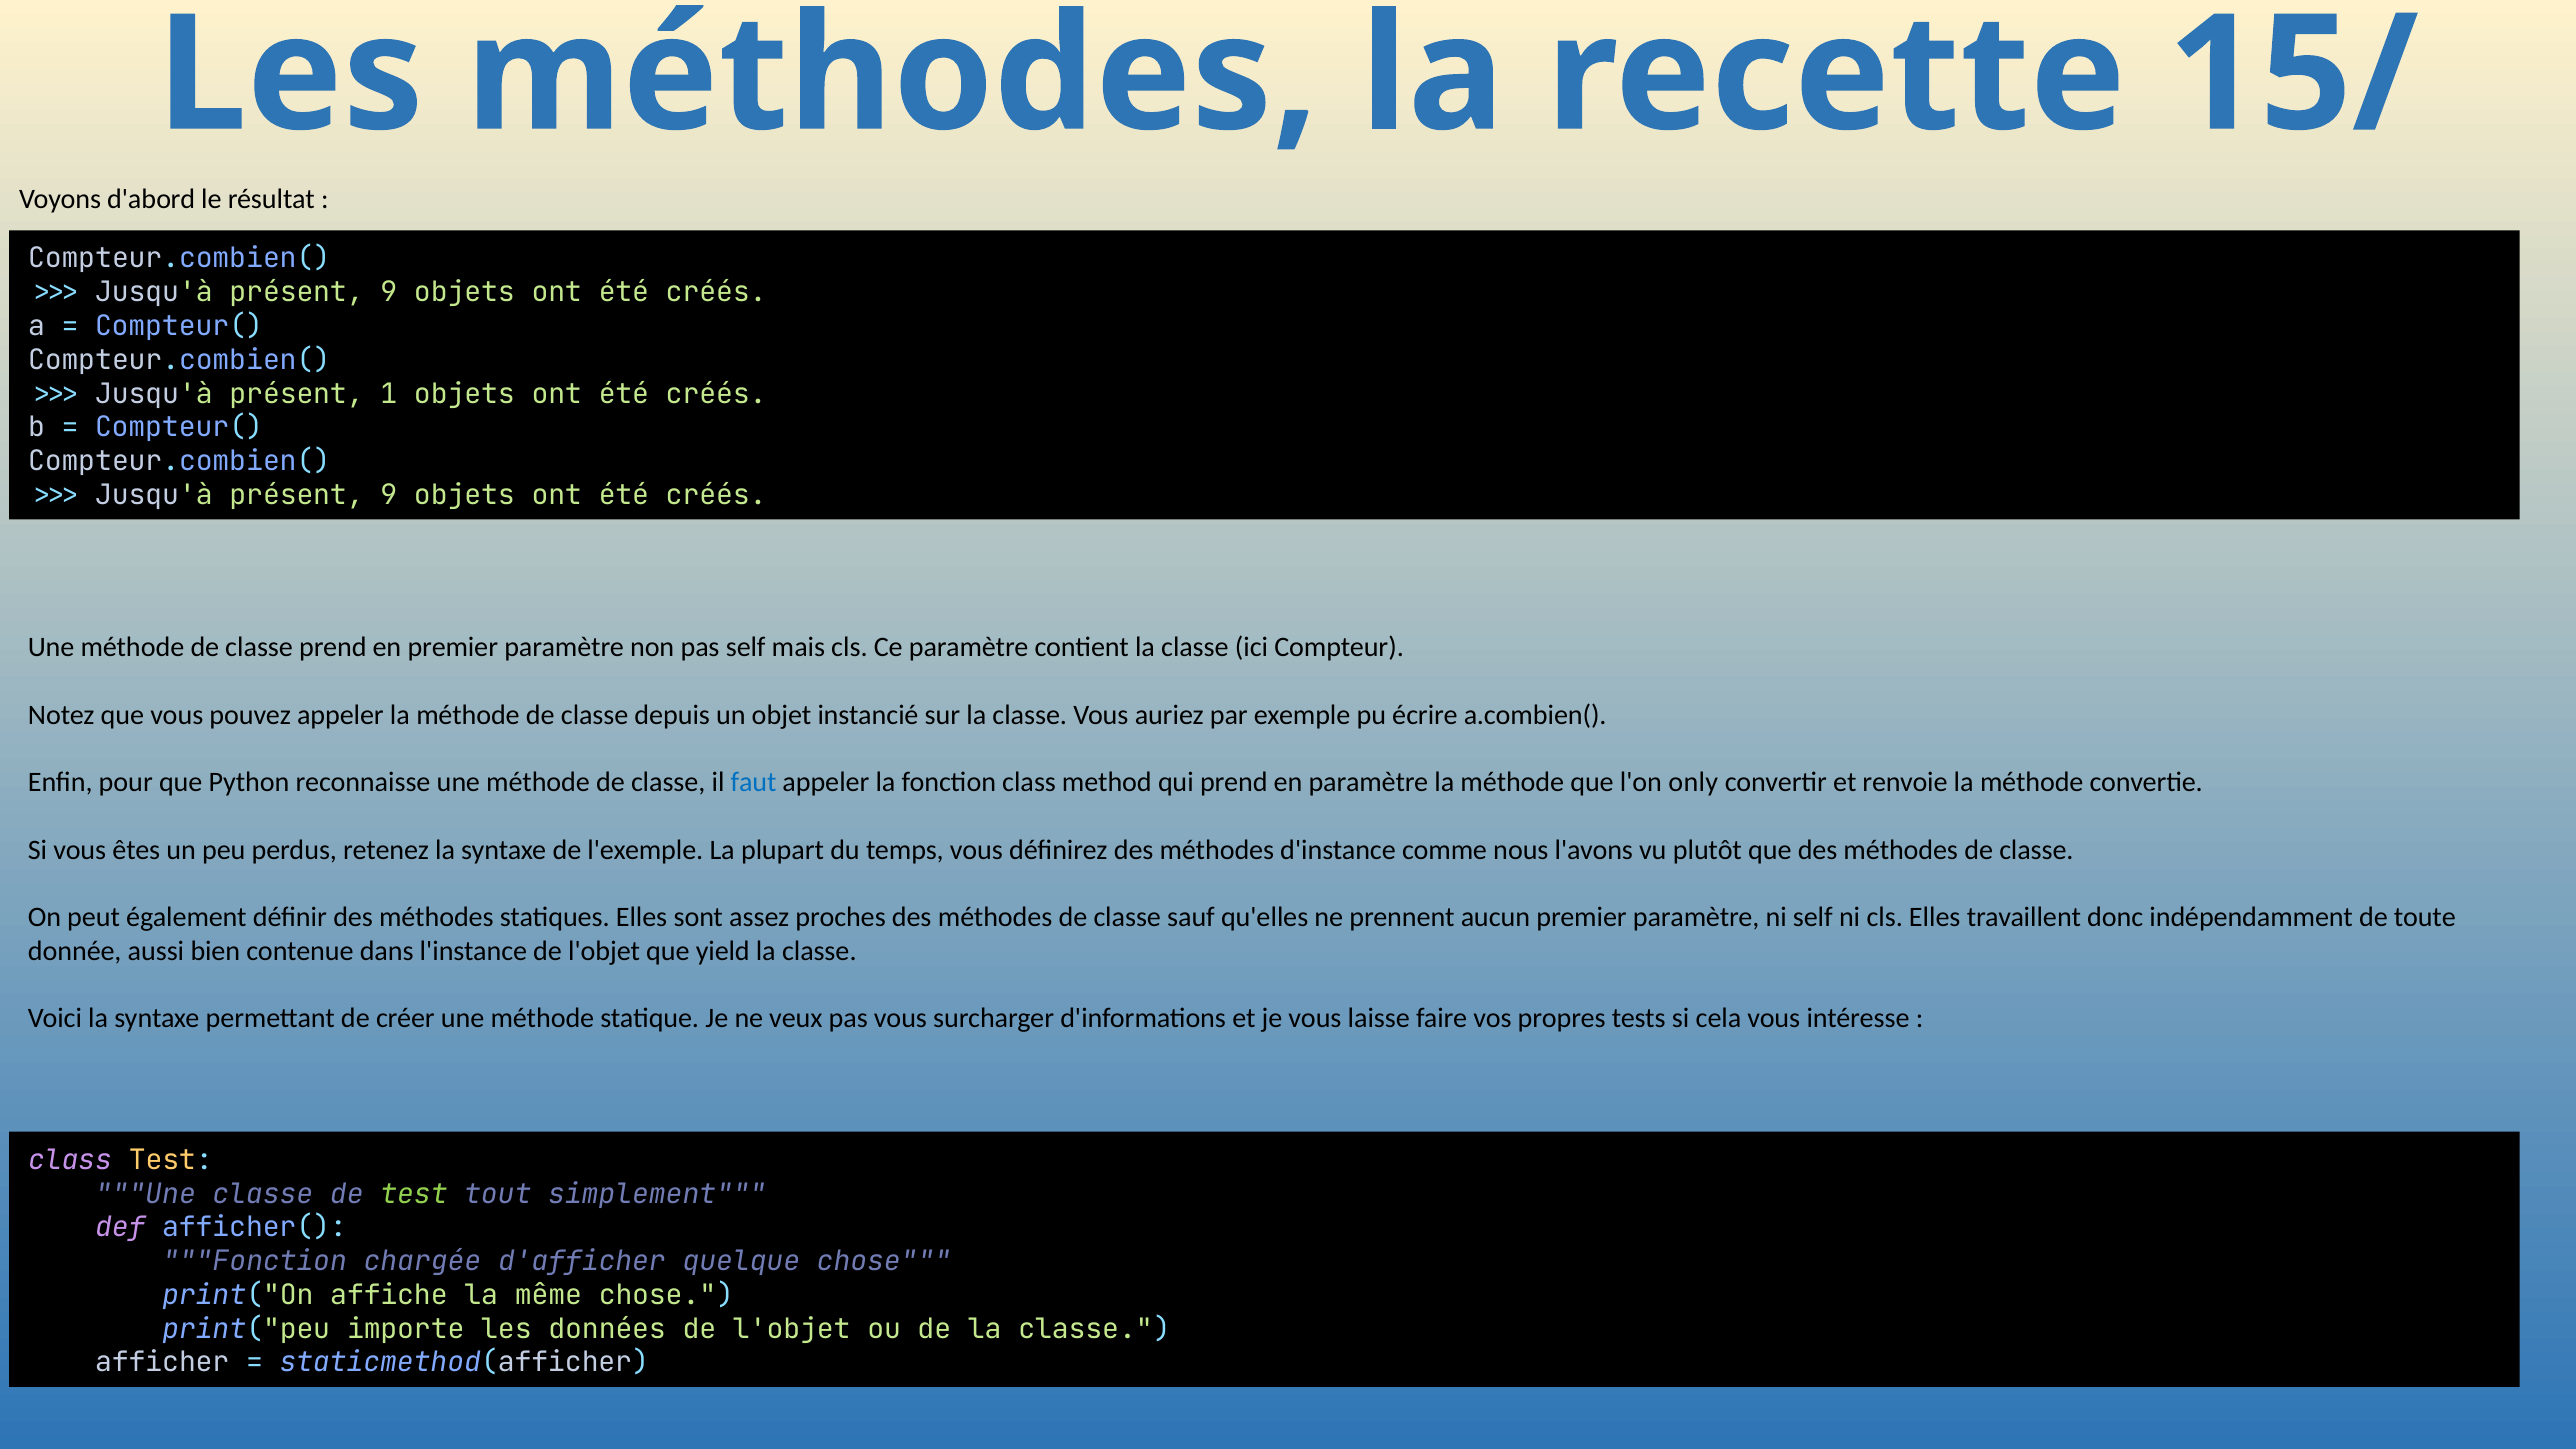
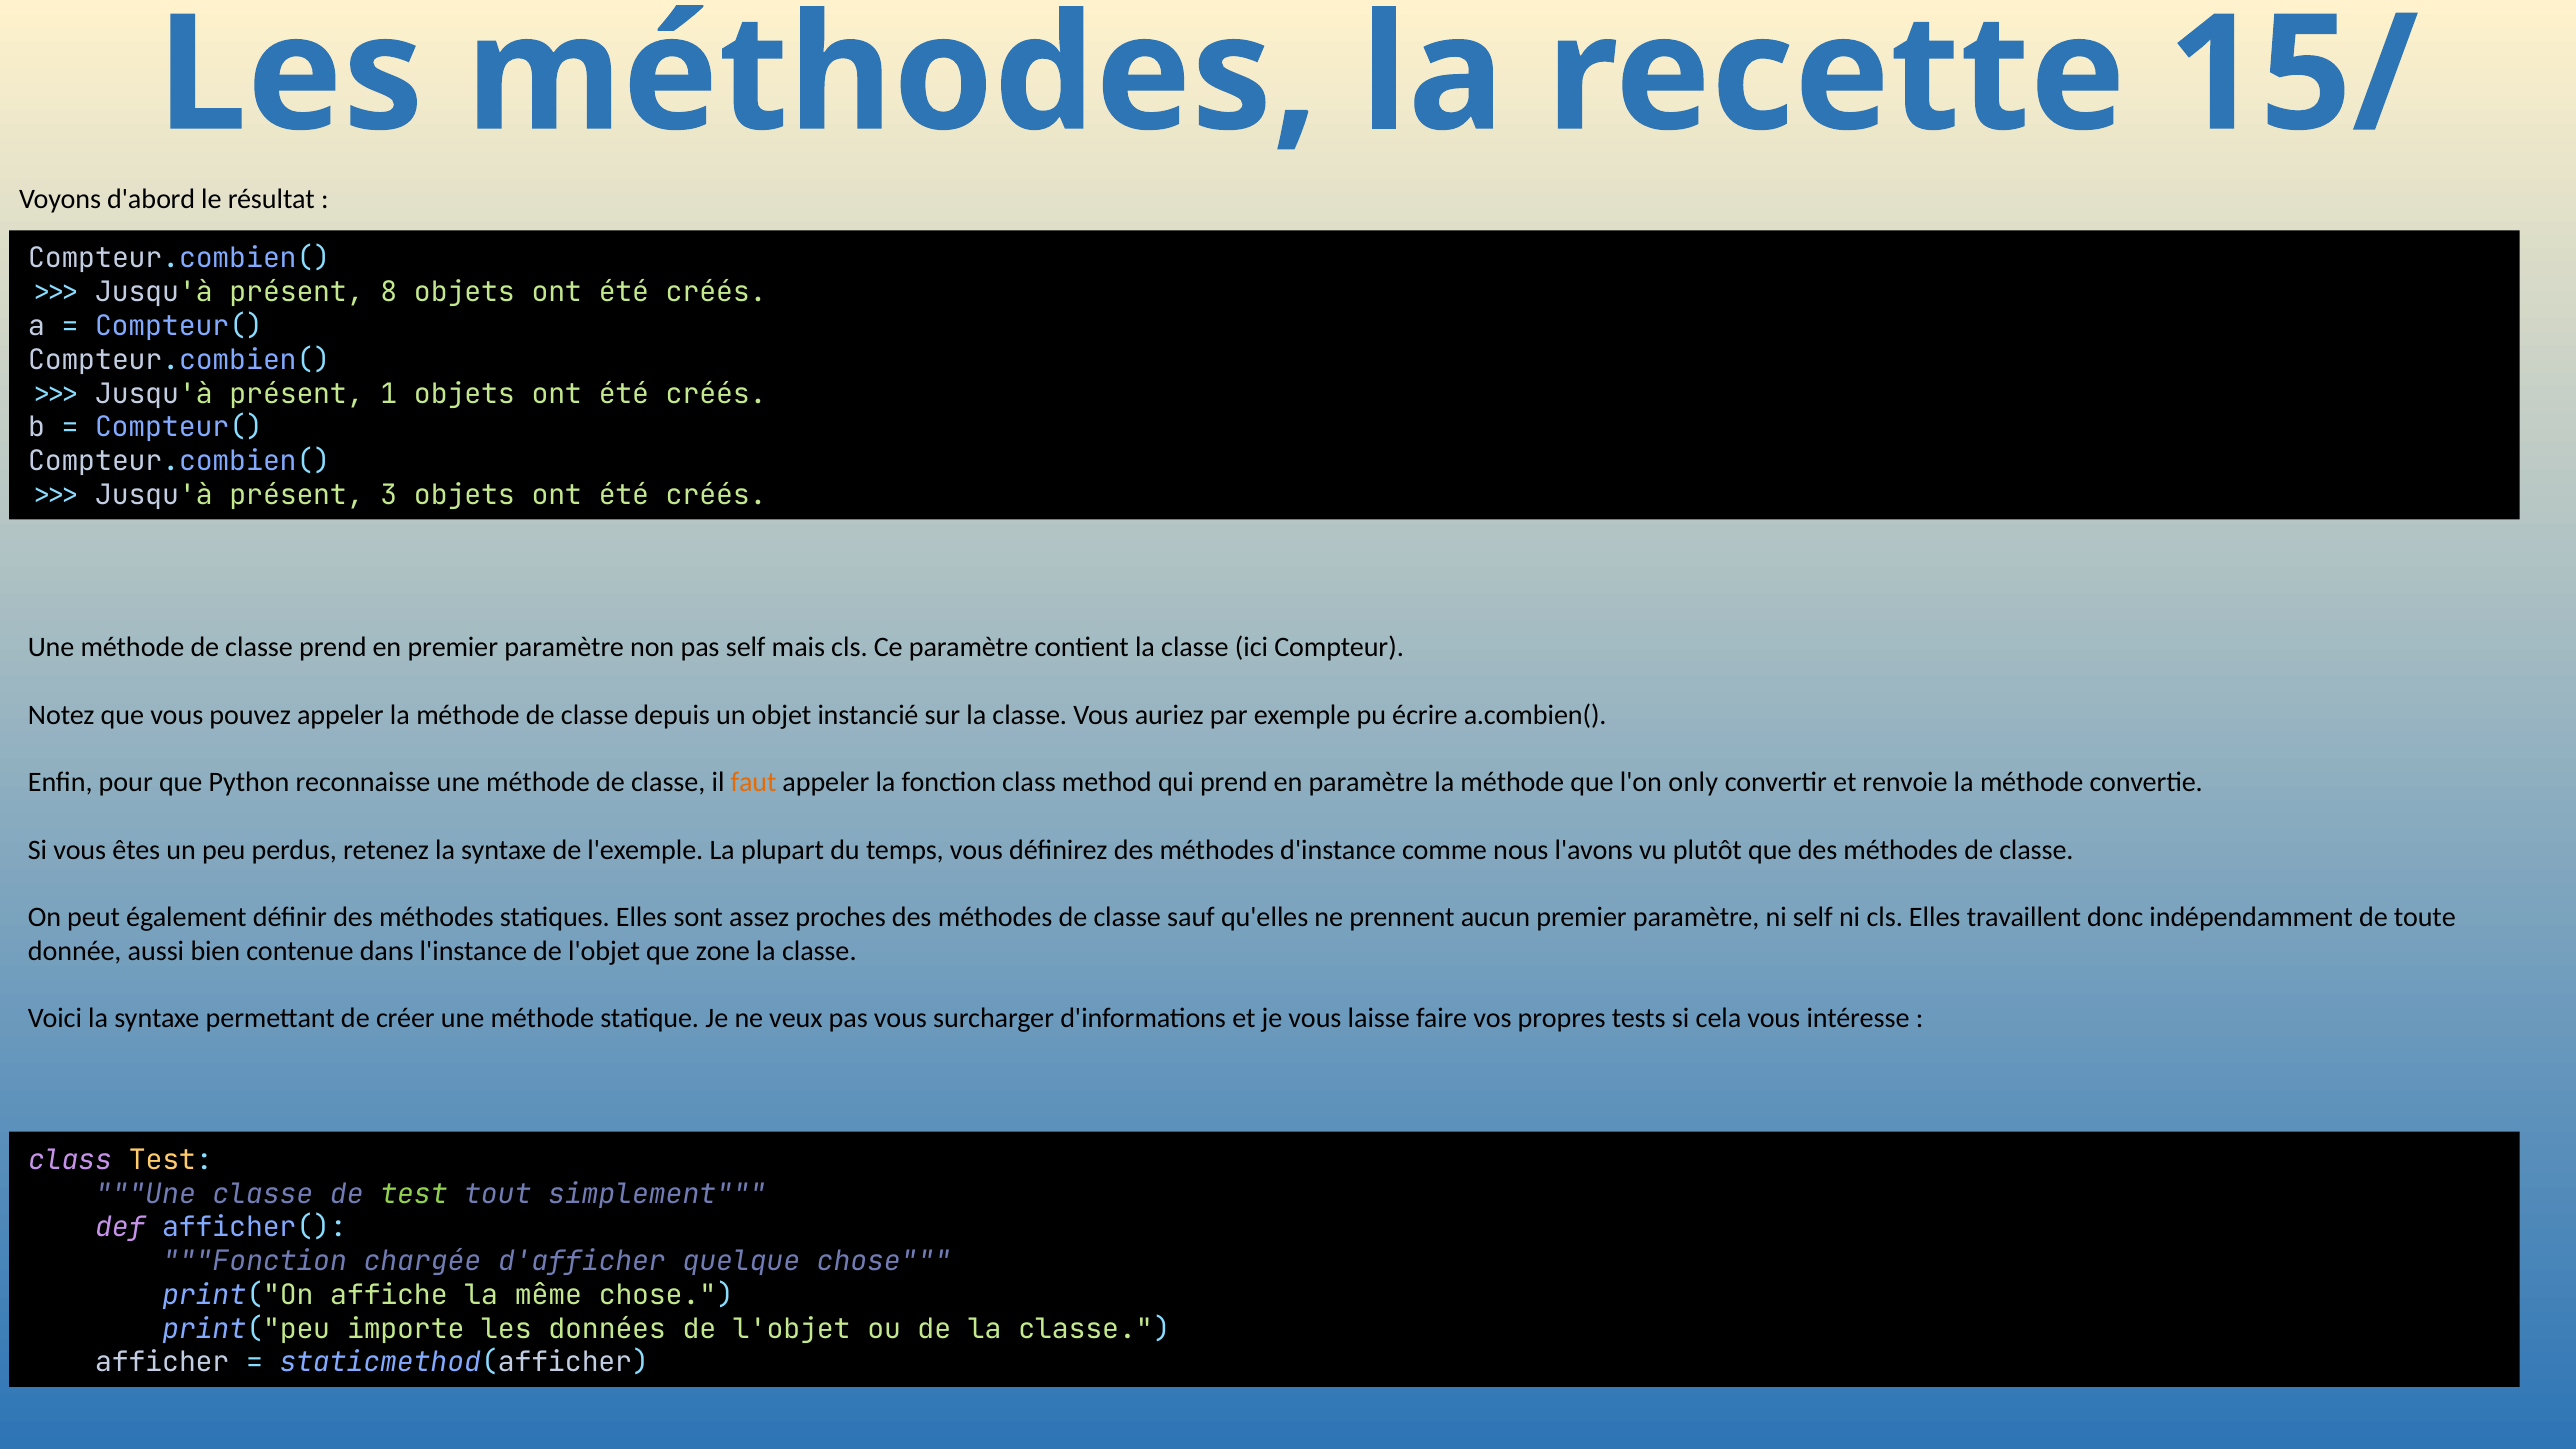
9 at (389, 292): 9 -> 8
9 at (389, 495): 9 -> 3
faut colour: blue -> orange
yield: yield -> zone
